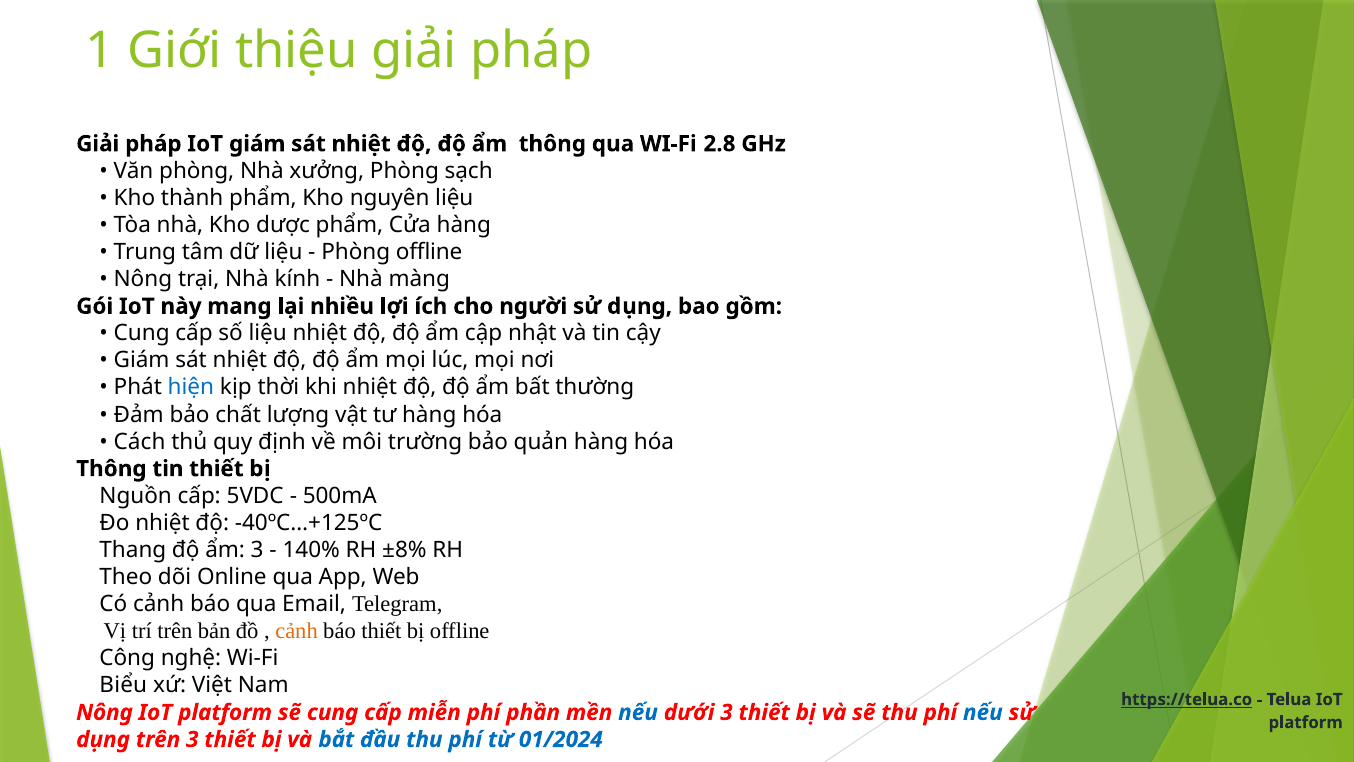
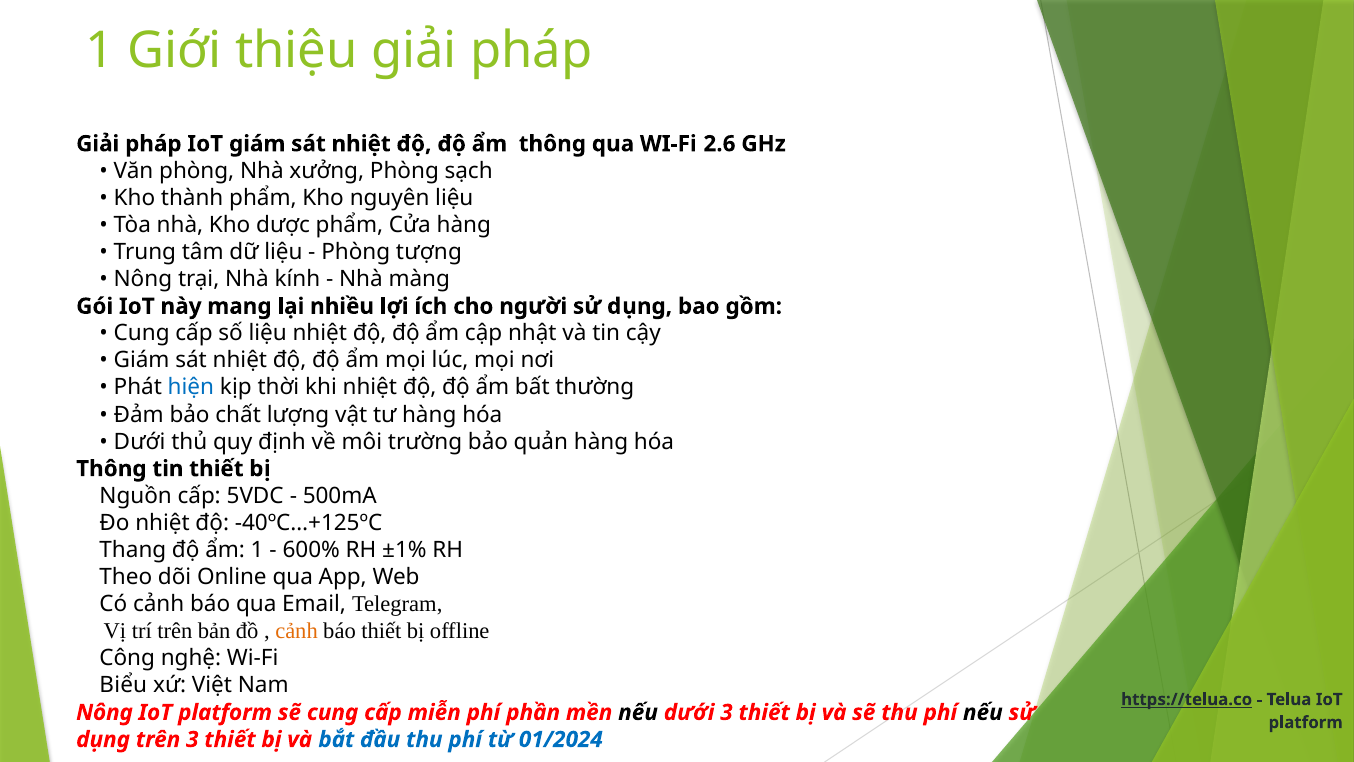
2.8: 2.8 -> 2.6
Phòng offline: offline -> tượng
Cách at (140, 441): Cách -> Dưới
ẩm 3: 3 -> 1
140%: 140% -> 600%
±8%: ±8% -> ±1%
nếu at (638, 712) colour: blue -> black
nếu at (983, 712) colour: blue -> black
